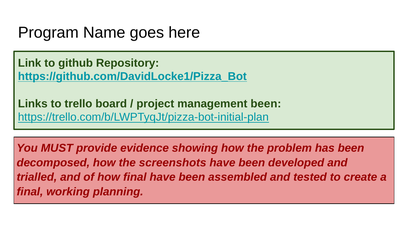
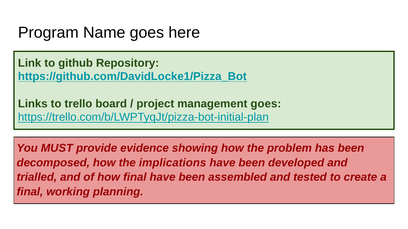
management been: been -> goes
screenshots: screenshots -> implications
